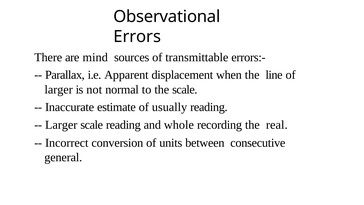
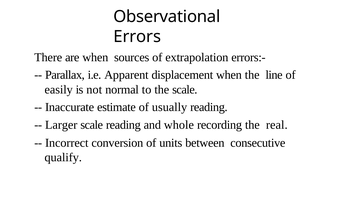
are mind: mind -> when
transmittable: transmittable -> extrapolation
larger at (59, 89): larger -> easily
general: general -> qualify
